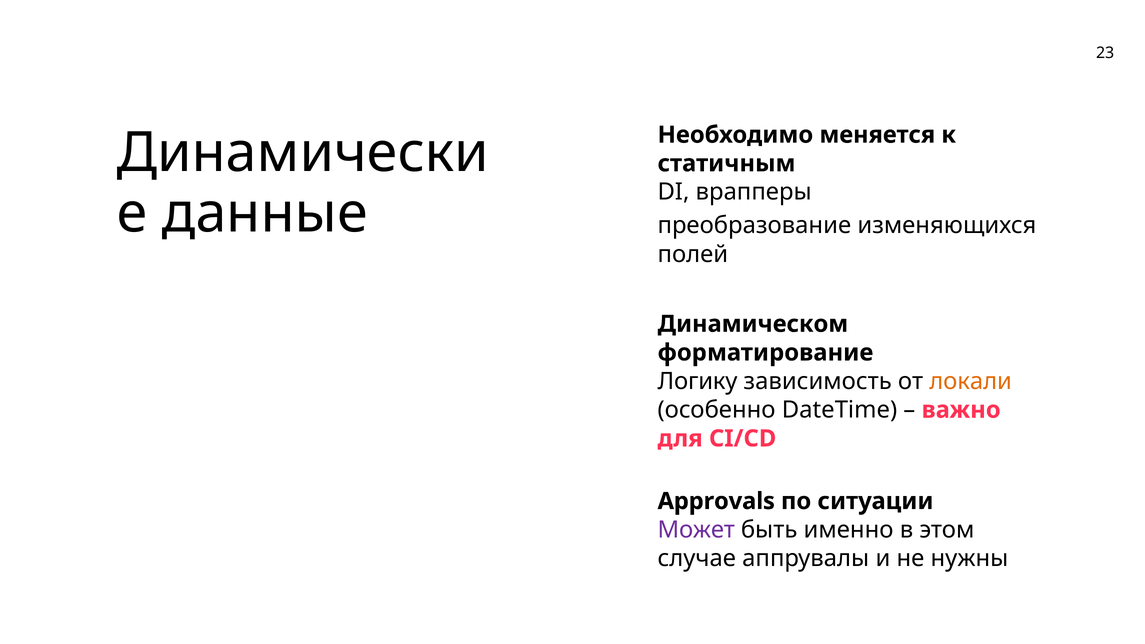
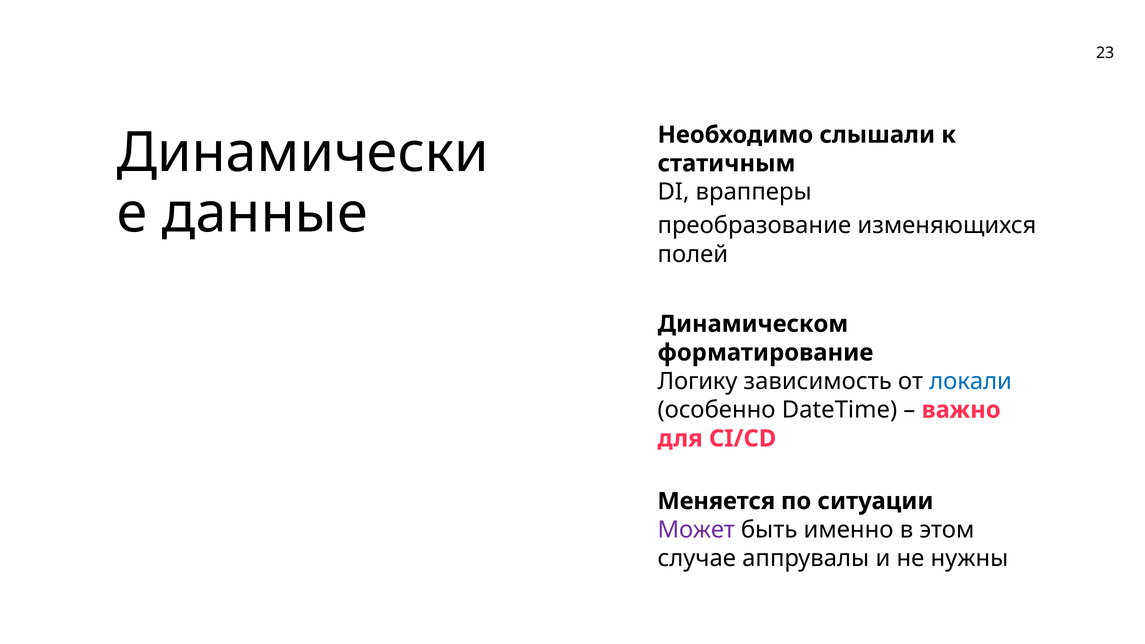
меняется: меняется -> слышали
локали colour: orange -> blue
Approvals: Approvals -> Меняется
